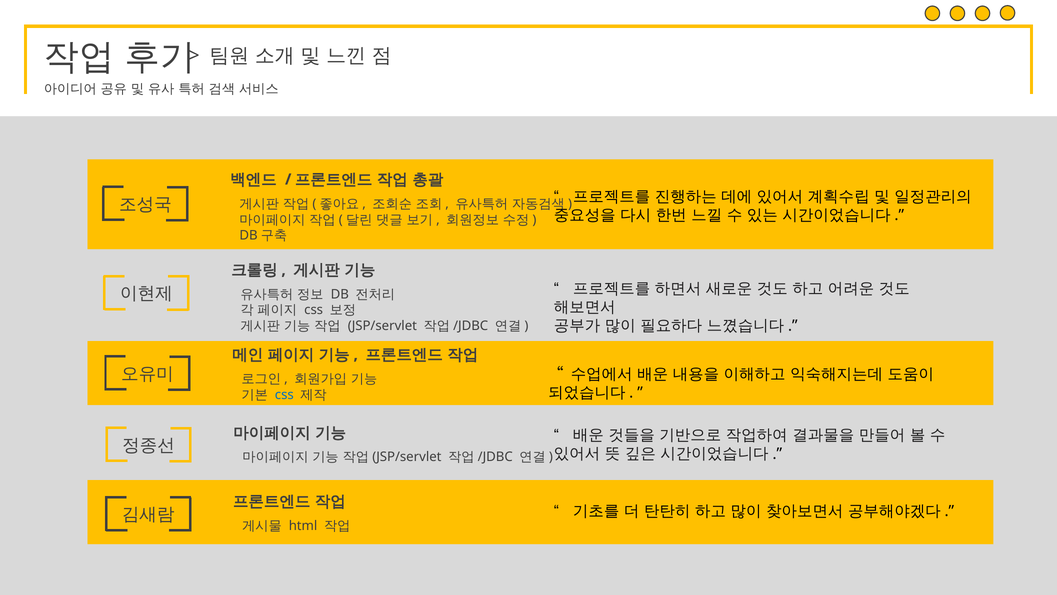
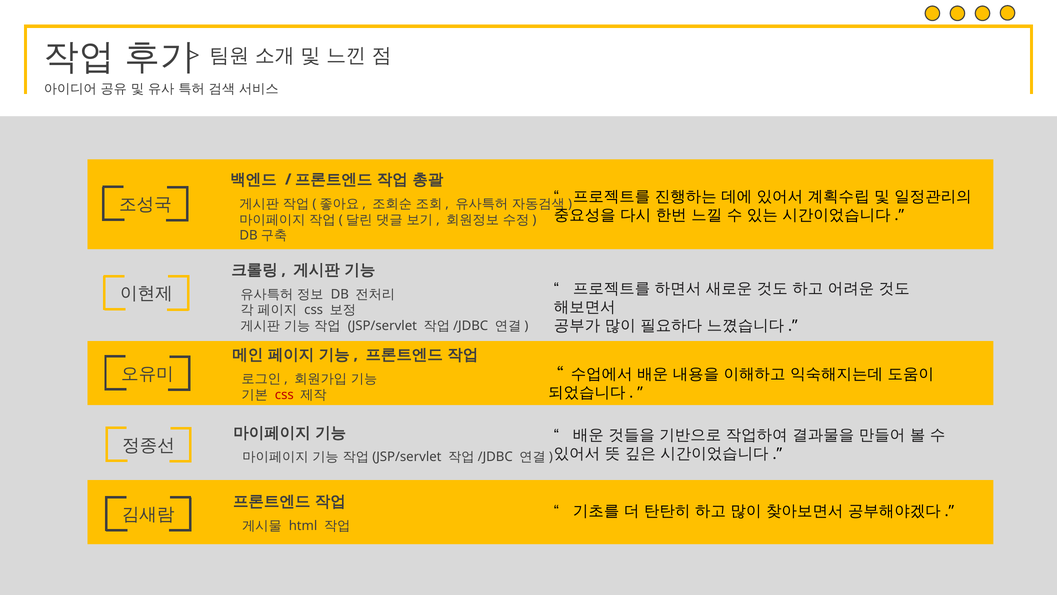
css at (284, 395) colour: blue -> red
